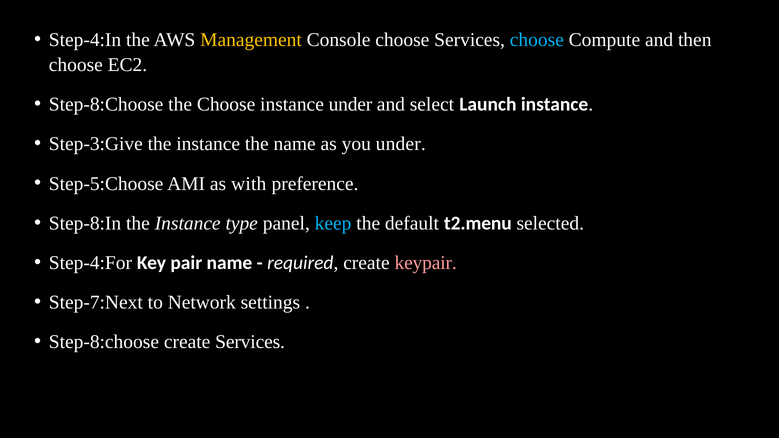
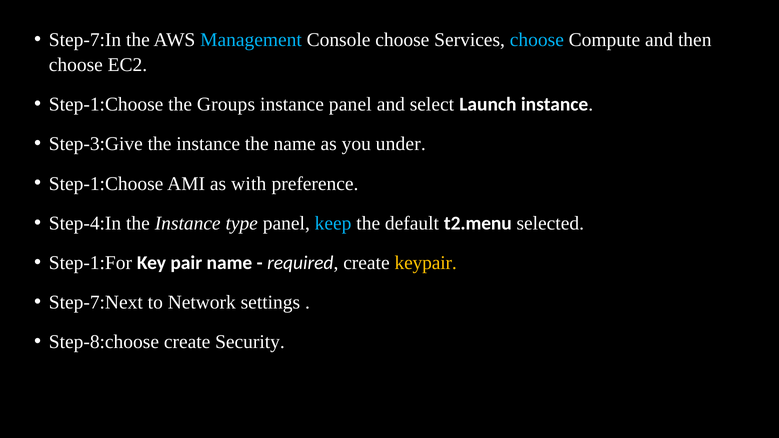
Step-4:In: Step-4:In -> Step-7:In
Management colour: yellow -> light blue
Step-8:Choose at (106, 104): Step-8:Choose -> Step-1:Choose
the Choose: Choose -> Groups
instance under: under -> panel
Step-5:Choose at (106, 184): Step-5:Choose -> Step-1:Choose
Step-8:In: Step-8:In -> Step-4:In
Step-4:For: Step-4:For -> Step-1:For
keypair colour: pink -> yellow
create Services: Services -> Security
